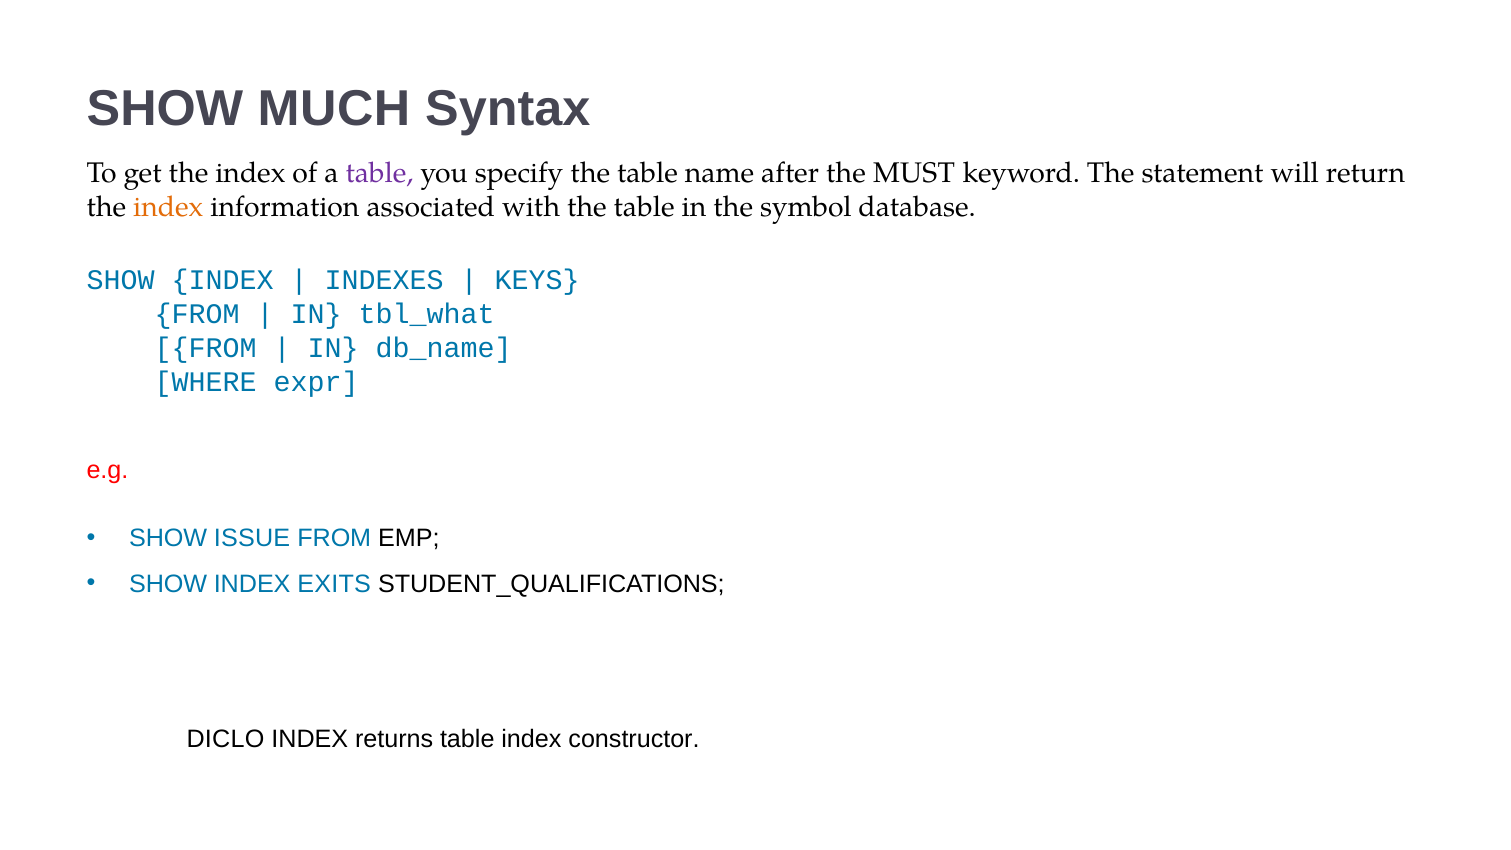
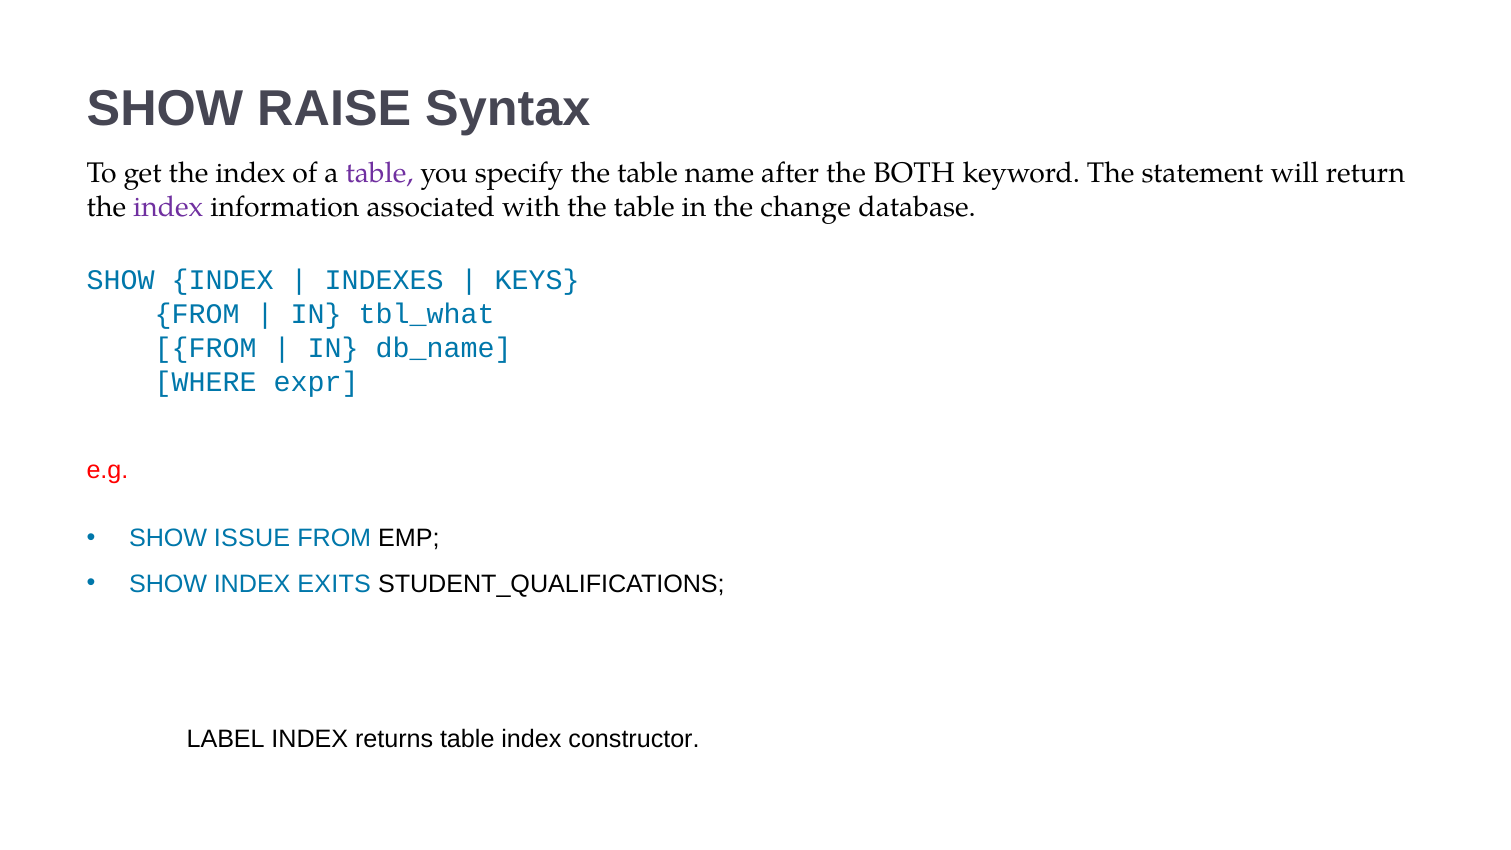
MUCH: MUCH -> RAISE
MUST: MUST -> BOTH
index at (168, 207) colour: orange -> purple
symbol: symbol -> change
DICLO: DICLO -> LABEL
